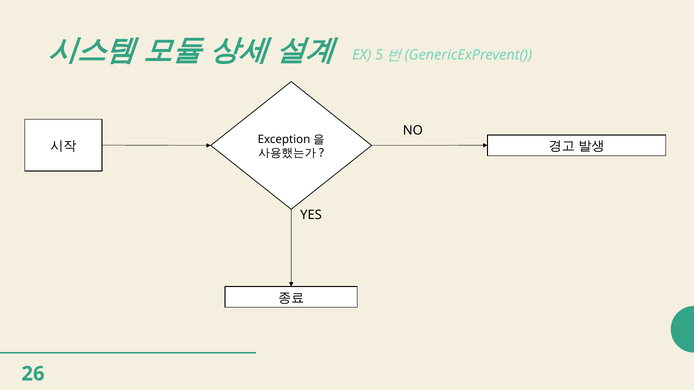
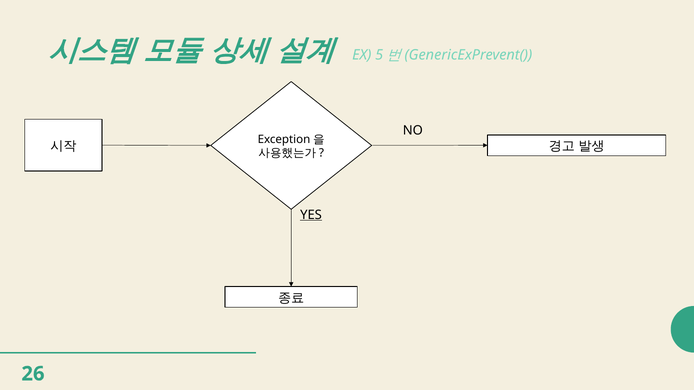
YES underline: none -> present
